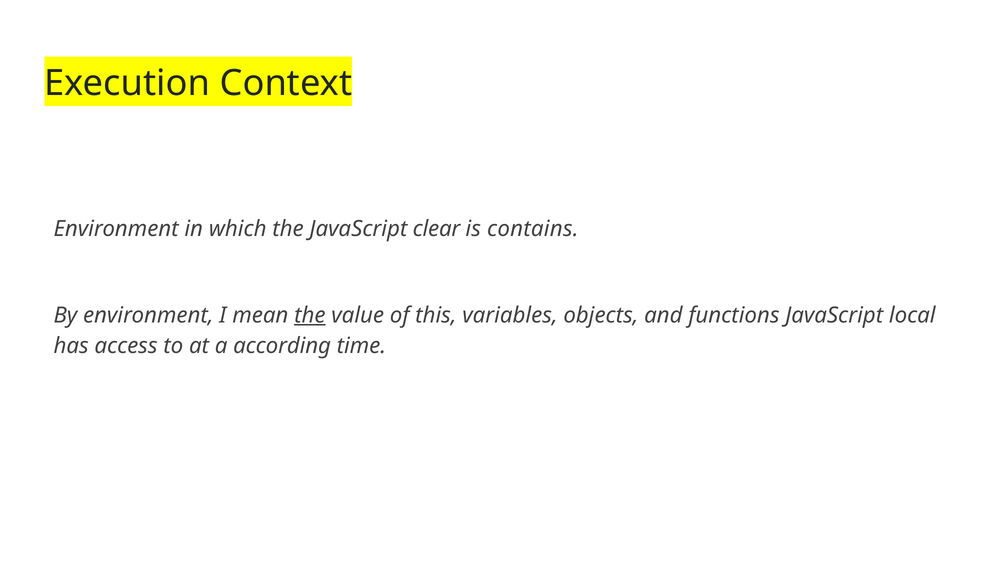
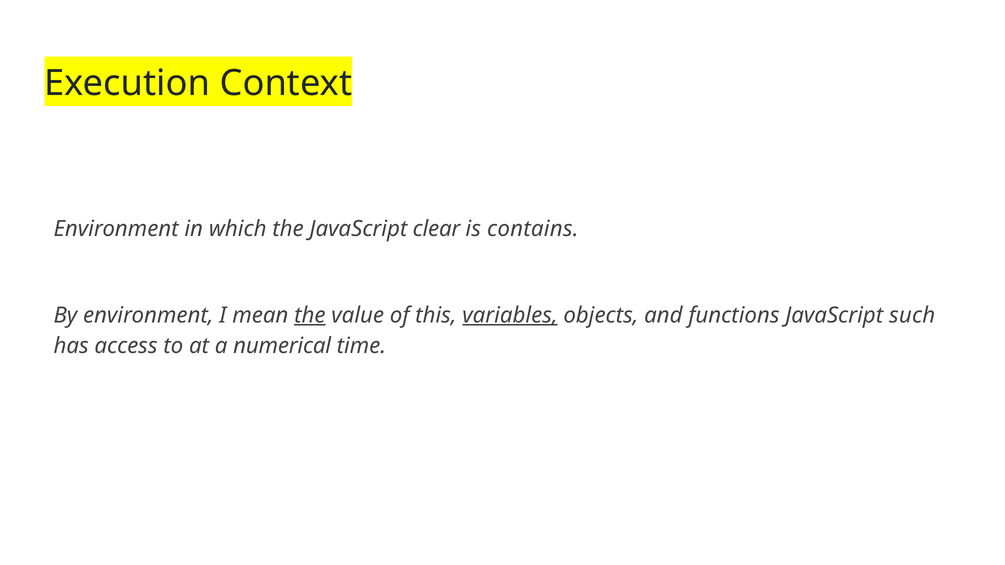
variables underline: none -> present
local: local -> such
according: according -> numerical
